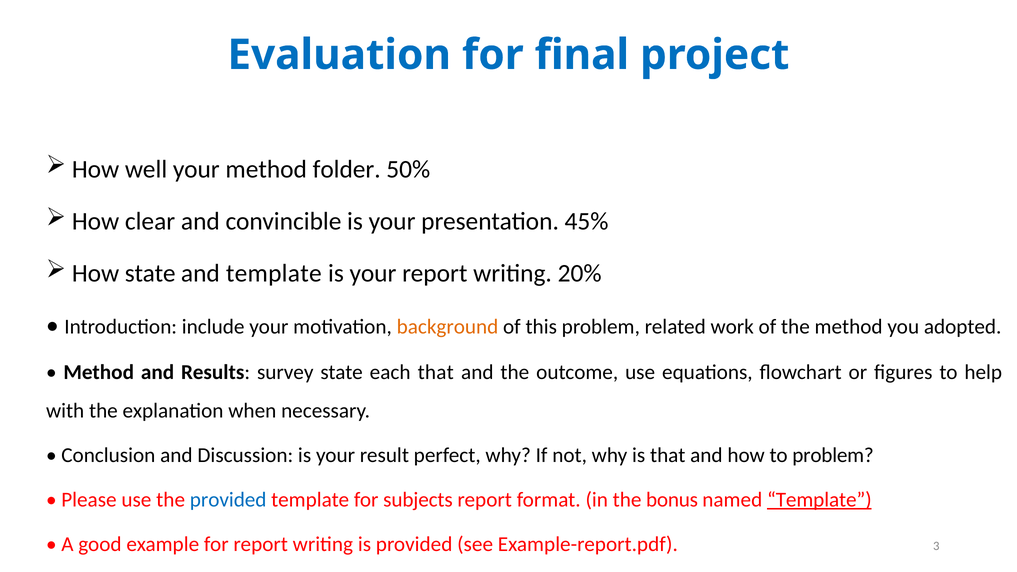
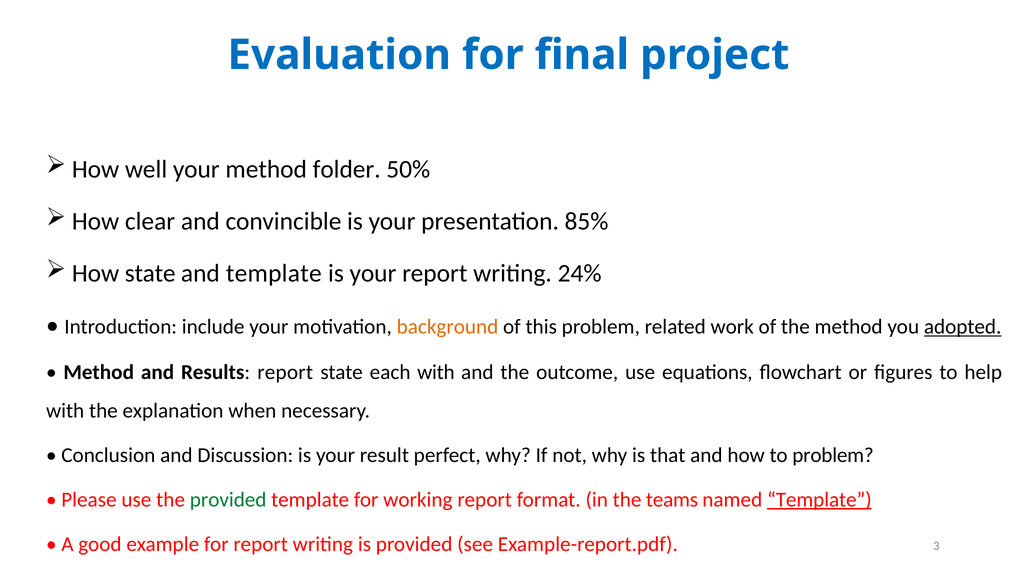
45%: 45% -> 85%
20%: 20% -> 24%
adopted underline: none -> present
Results survey: survey -> report
each that: that -> with
provided at (228, 500) colour: blue -> green
subjects: subjects -> working
bonus: bonus -> teams
